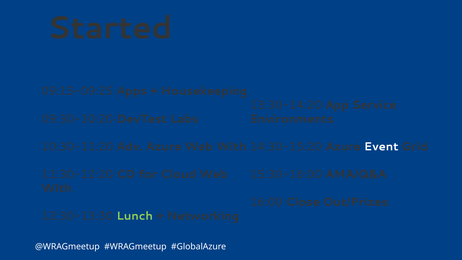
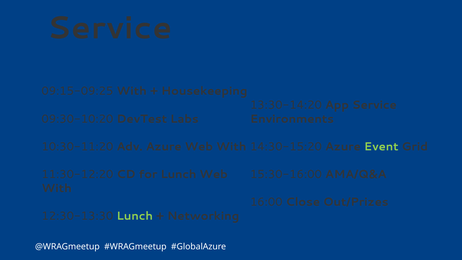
Started at (110, 28): Started -> Service
09:15-09:25 Apps: Apps -> With
Event colour: white -> light green
for Cloud: Cloud -> Lunch
